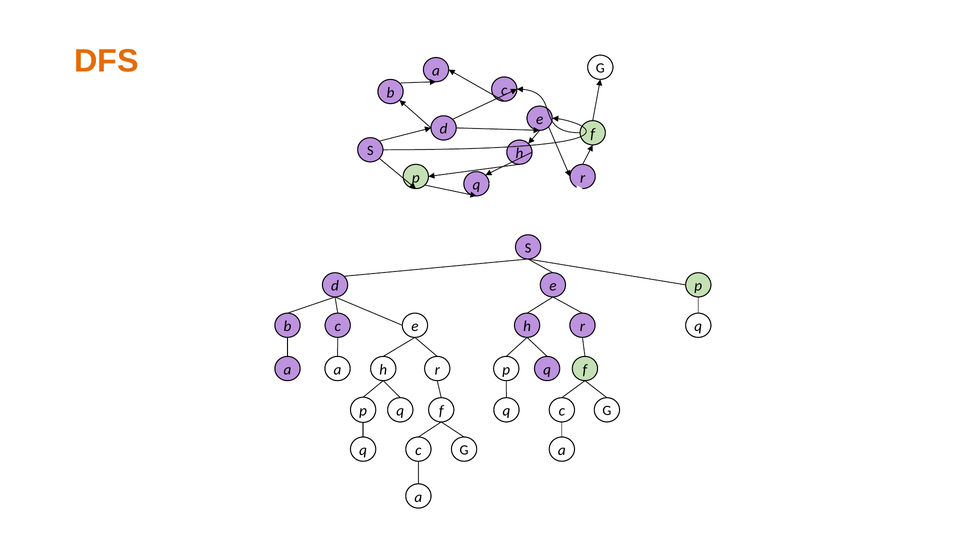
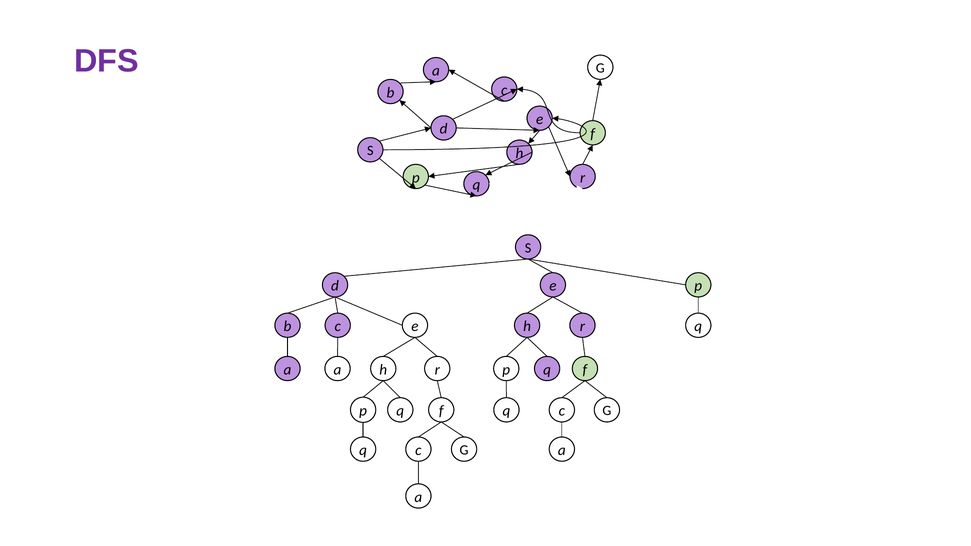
DFS colour: orange -> purple
